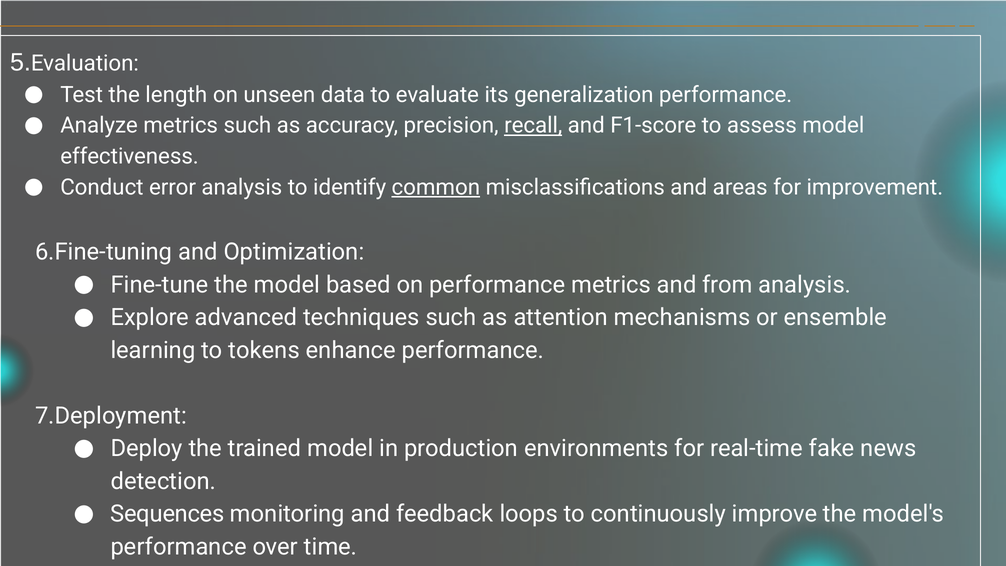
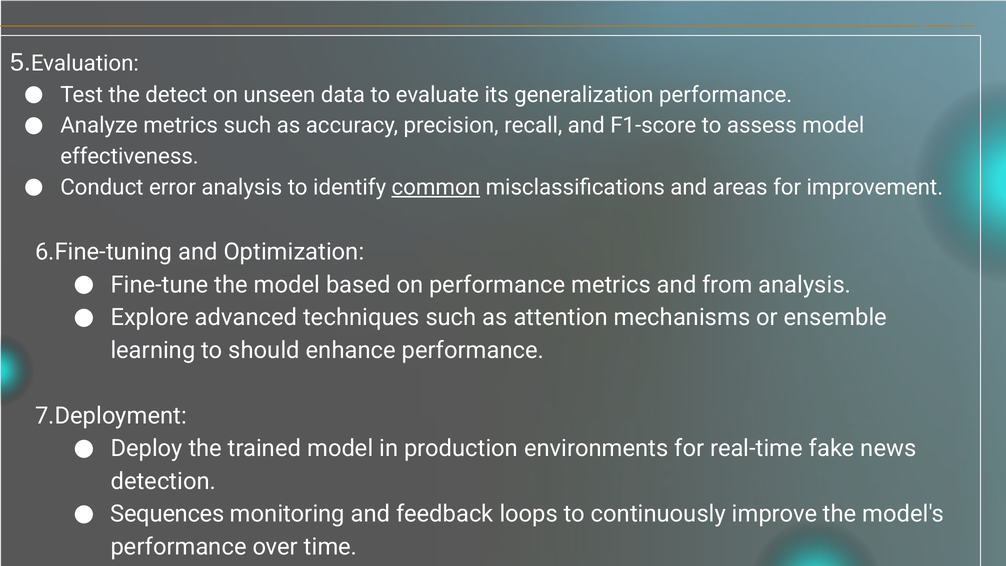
length: length -> detect
recall underline: present -> none
tokens: tokens -> should
